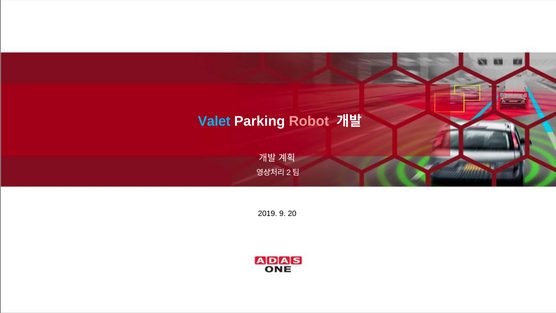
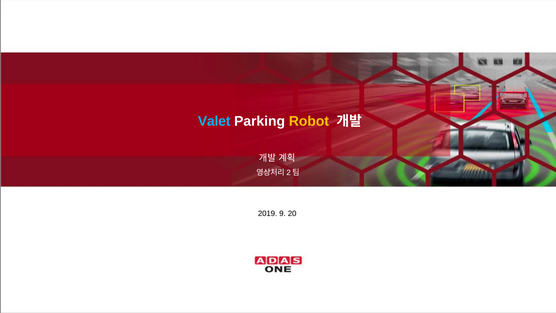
Robot colour: pink -> yellow
